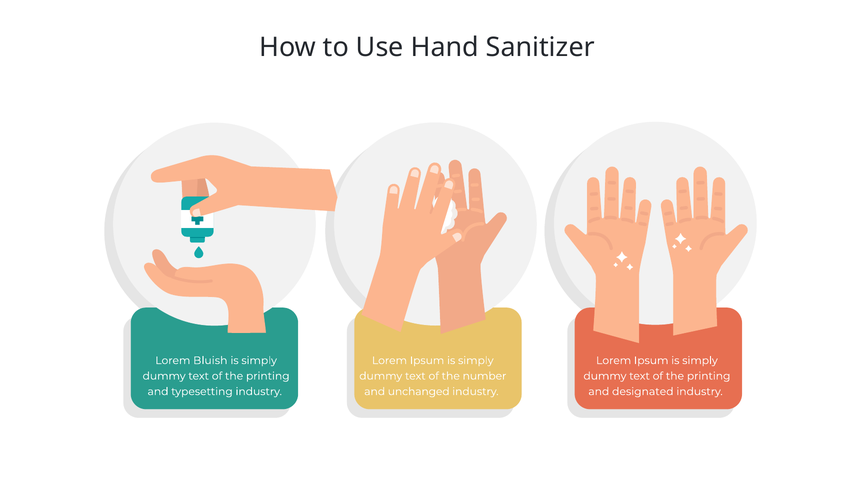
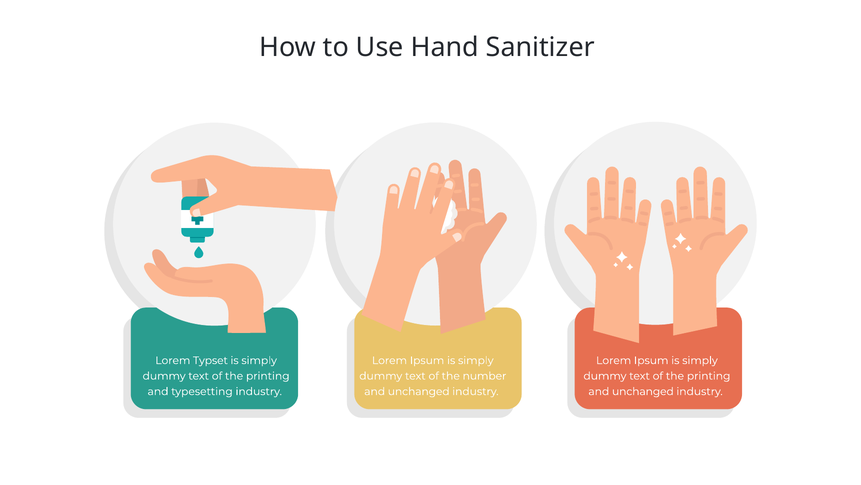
Bluish: Bluish -> Typset
designated at (643, 391): designated -> unchanged
